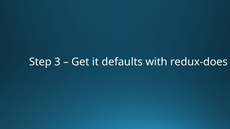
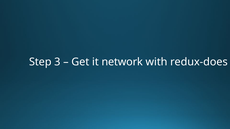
defaults: defaults -> network
